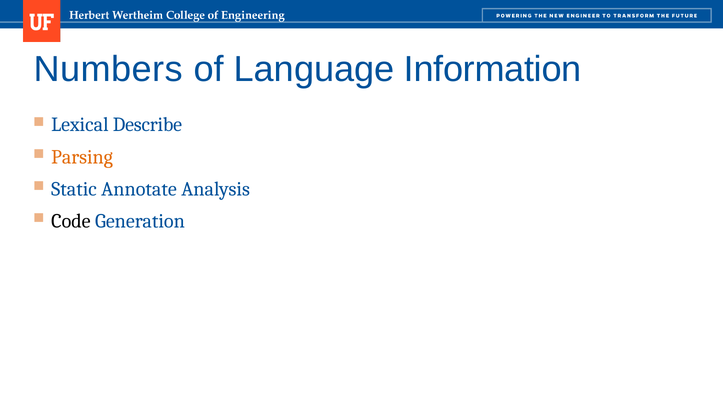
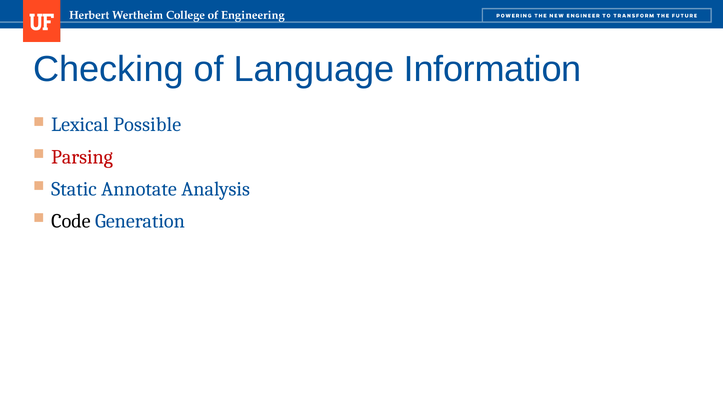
Numbers: Numbers -> Checking
Describe: Describe -> Possible
Parsing colour: orange -> red
